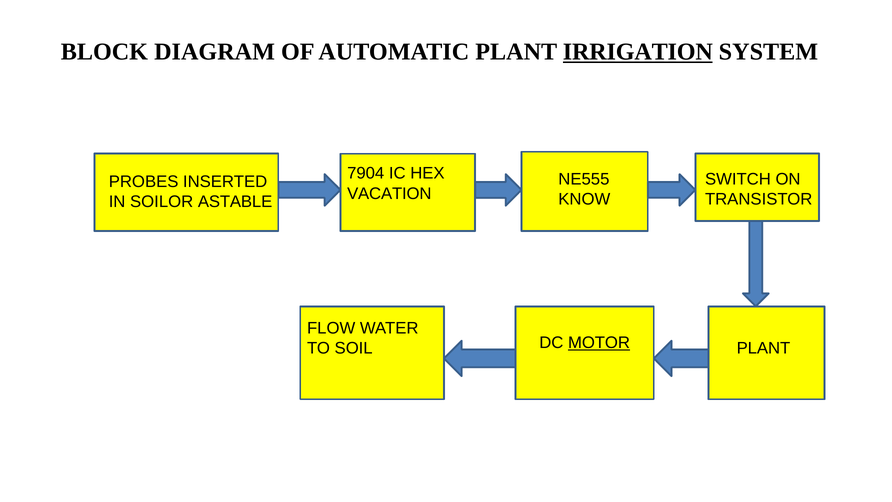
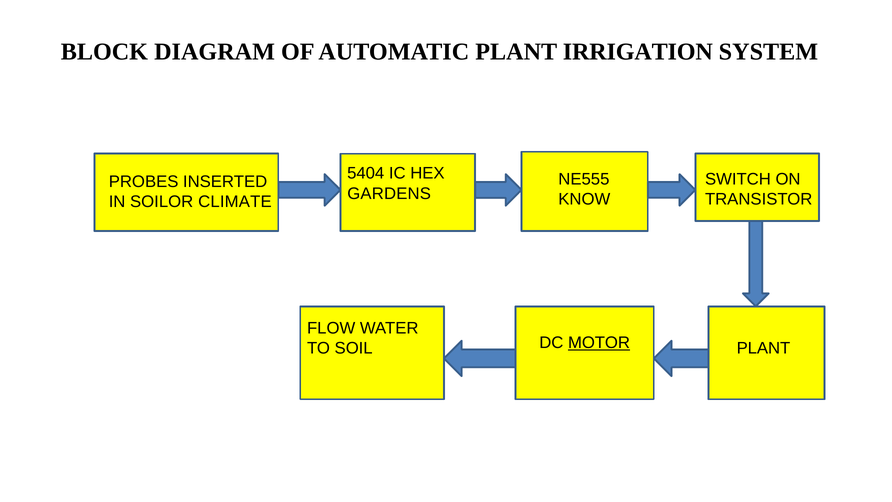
IRRIGATION underline: present -> none
7904: 7904 -> 5404
VACATION: VACATION -> GARDENS
ASTABLE: ASTABLE -> CLIMATE
